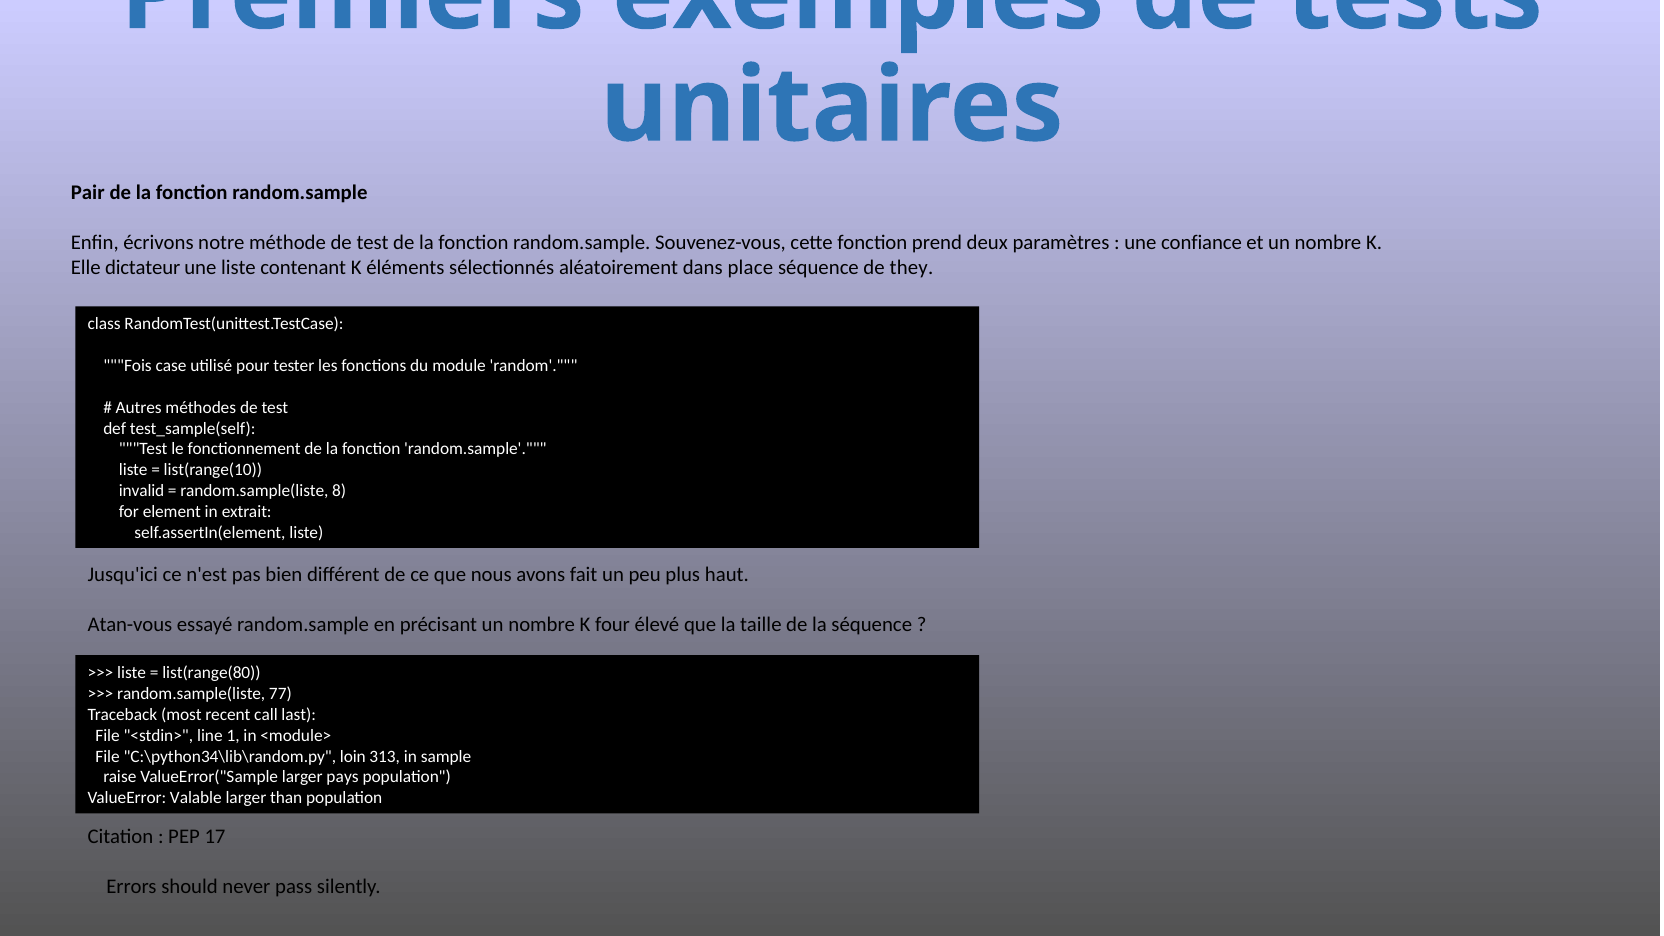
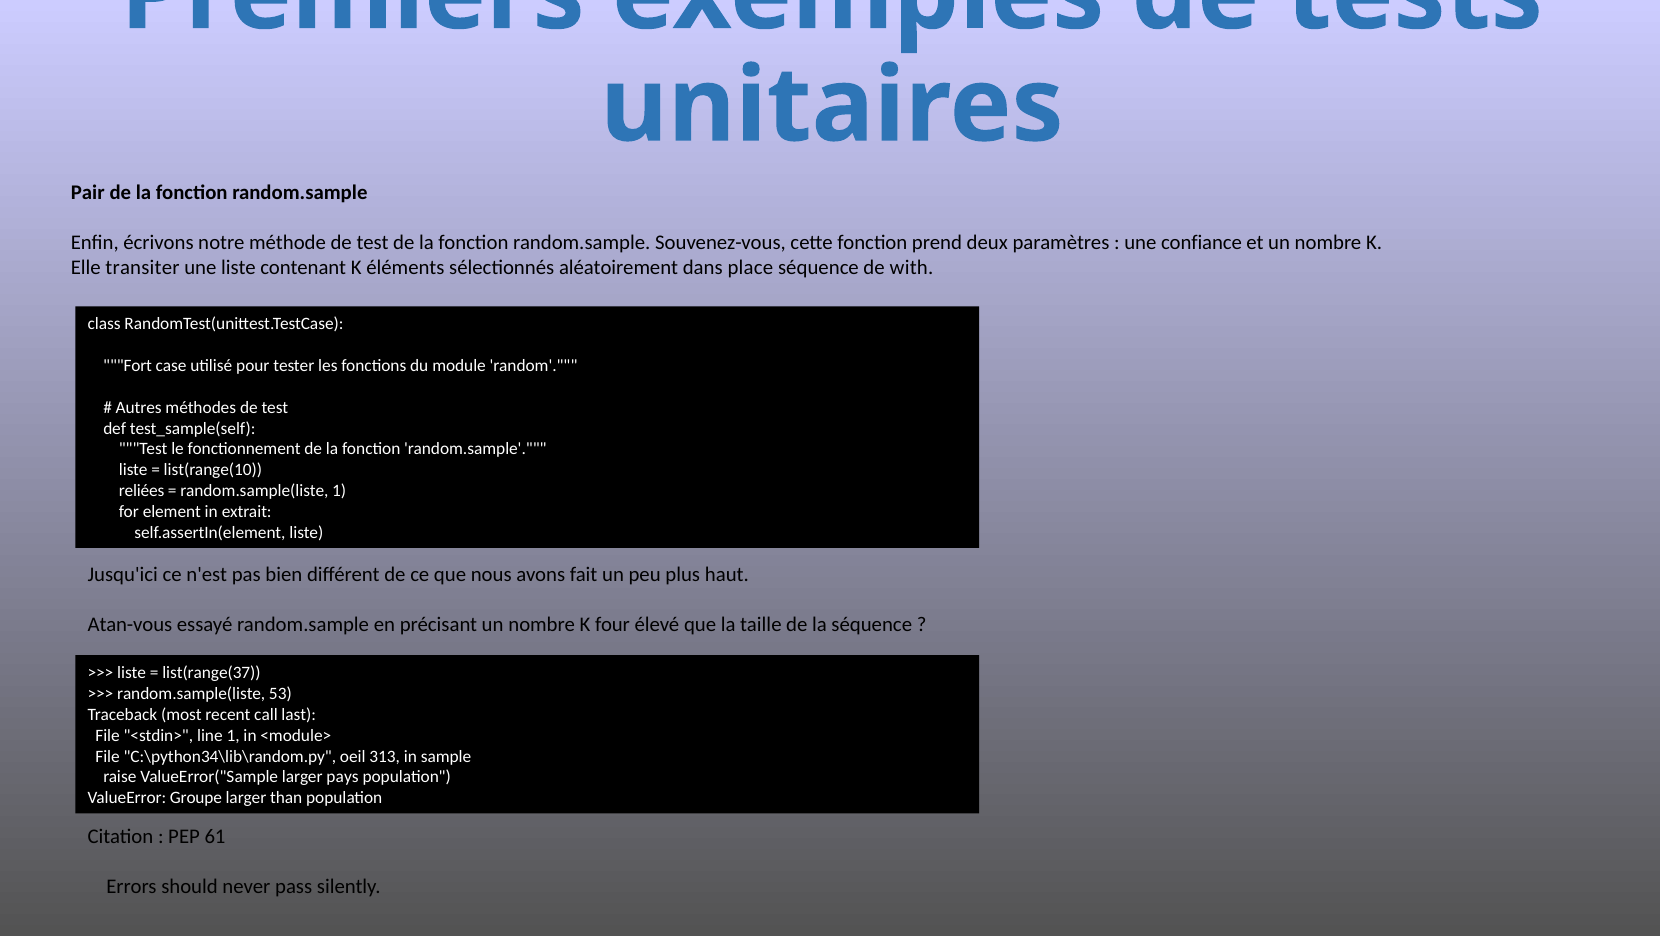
dictateur: dictateur -> transiter
they: they -> with
Fois: Fois -> Fort
invalid: invalid -> reliées
random.sample(liste 8: 8 -> 1
list(range(80: list(range(80 -> list(range(37
77: 77 -> 53
loin: loin -> oeil
Valable: Valable -> Groupe
17: 17 -> 61
